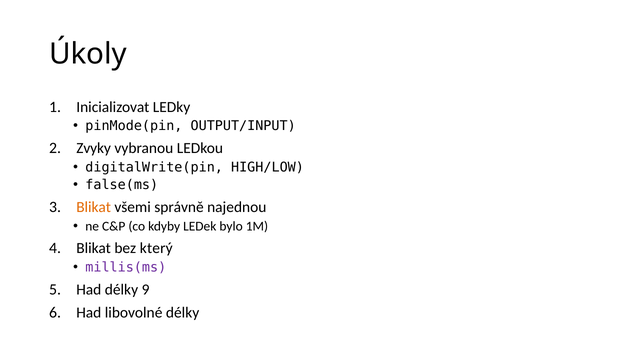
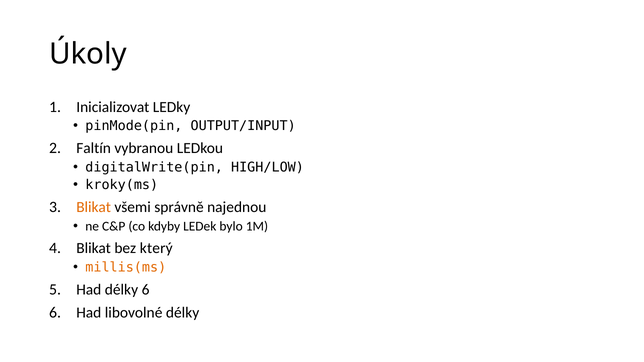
Zvyky: Zvyky -> Faltín
false(ms: false(ms -> kroky(ms
millis(ms colour: purple -> orange
délky 9: 9 -> 6
